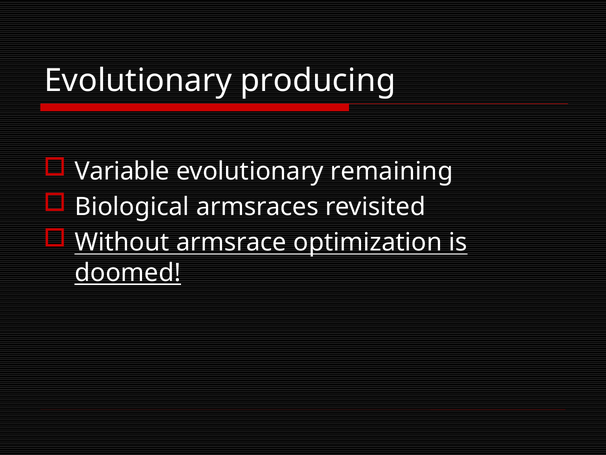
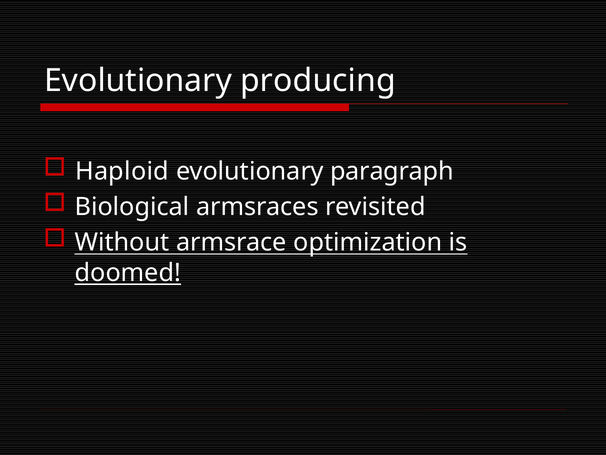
Variable: Variable -> Haploid
remaining: remaining -> paragraph
